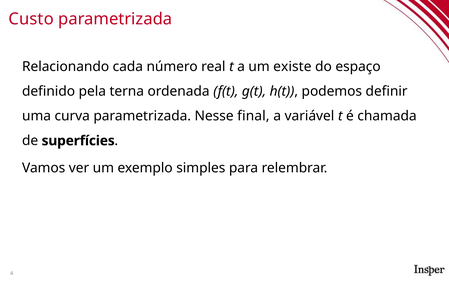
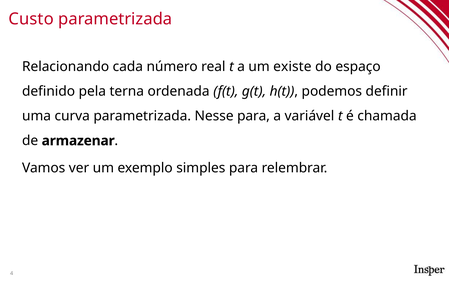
Nesse final: final -> para
superfícies: superfícies -> armazenar
